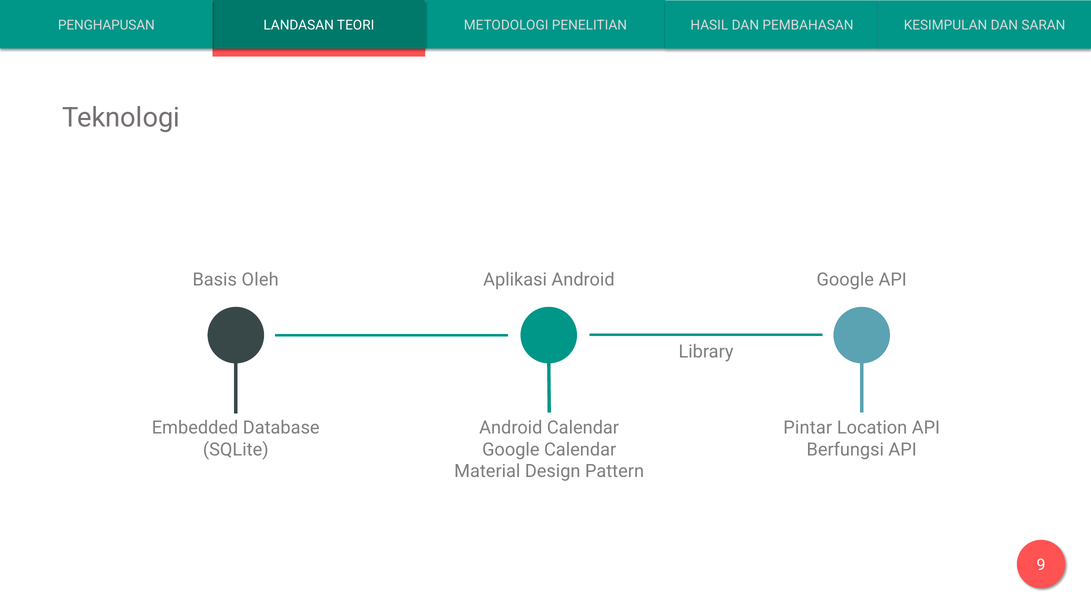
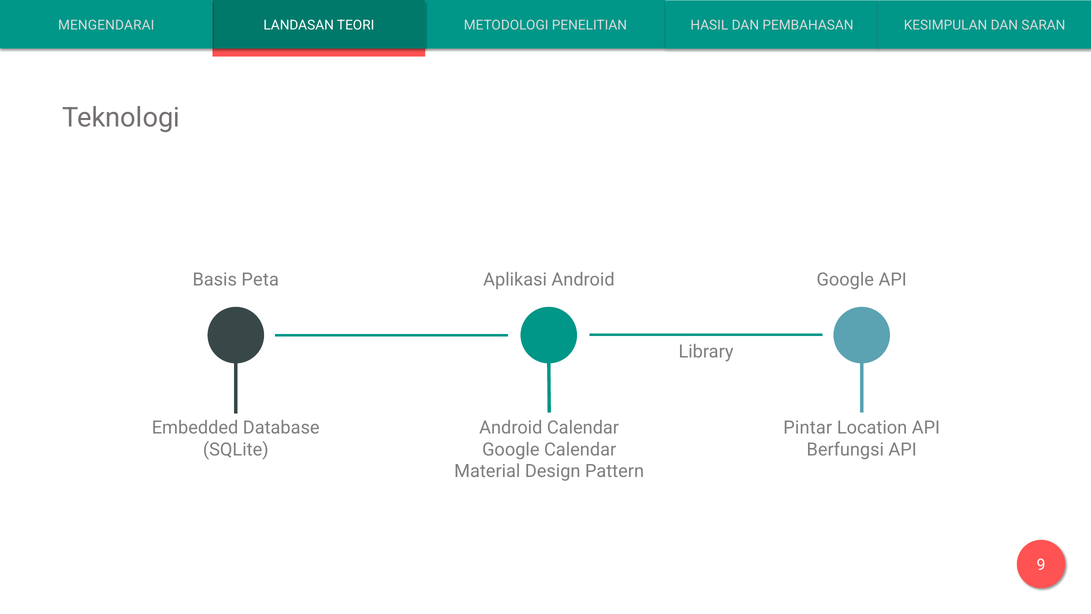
PENGHAPUSAN: PENGHAPUSAN -> MENGENDARAI
Oleh: Oleh -> Peta
